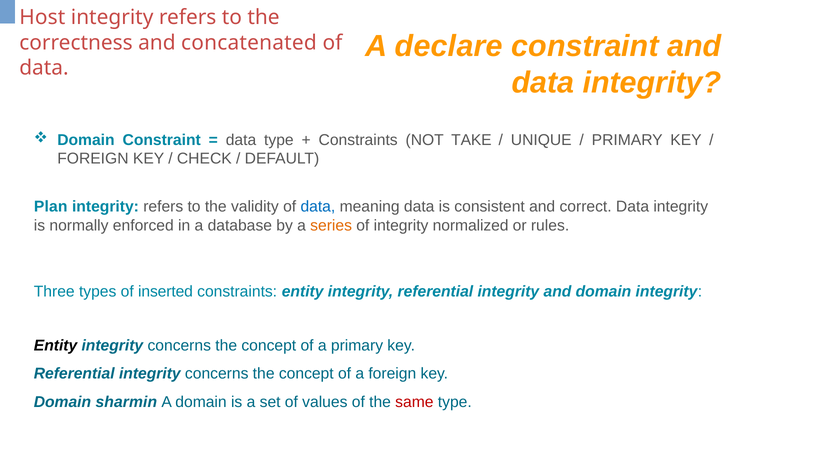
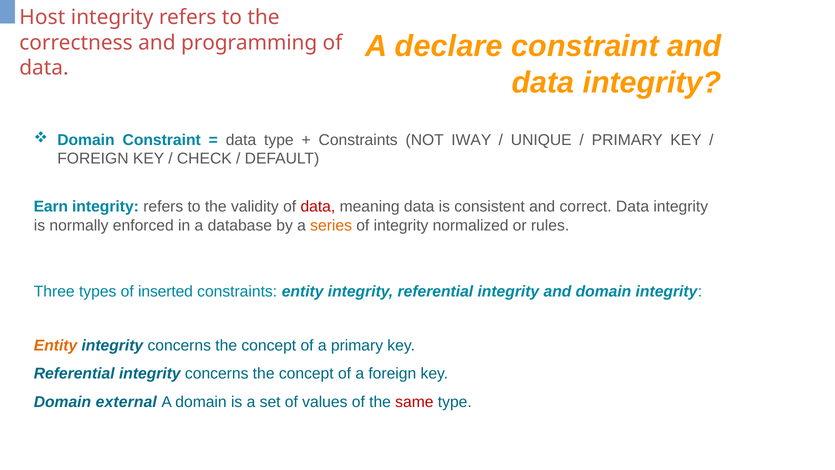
concatenated: concatenated -> programming
TAKE: TAKE -> IWAY
Plan: Plan -> Earn
data at (318, 207) colour: blue -> red
Entity at (56, 345) colour: black -> orange
sharmin: sharmin -> external
